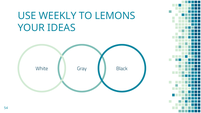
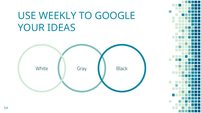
LEMONS: LEMONS -> GOOGLE
